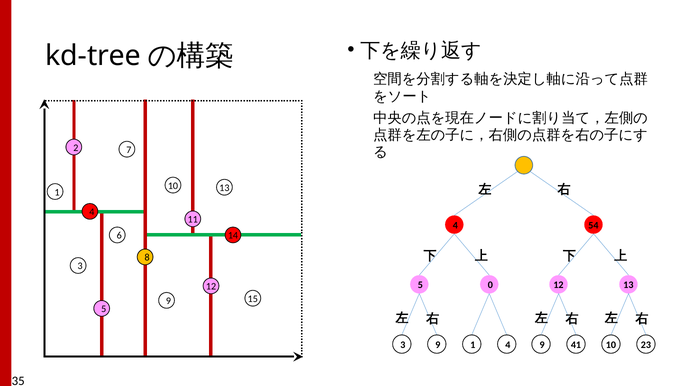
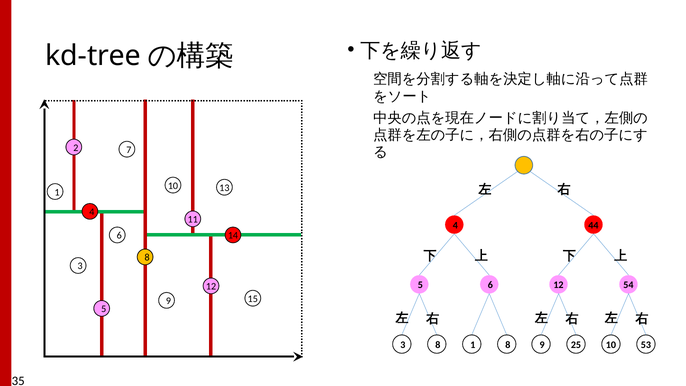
54: 54 -> 44
5 0: 0 -> 6
12 13: 13 -> 54
3 9: 9 -> 8
4 at (508, 345): 4 -> 8
41: 41 -> 25
23: 23 -> 53
